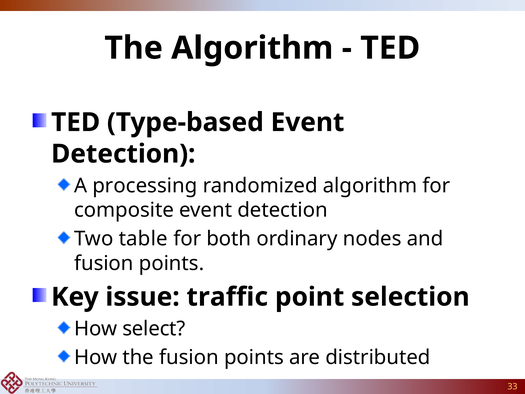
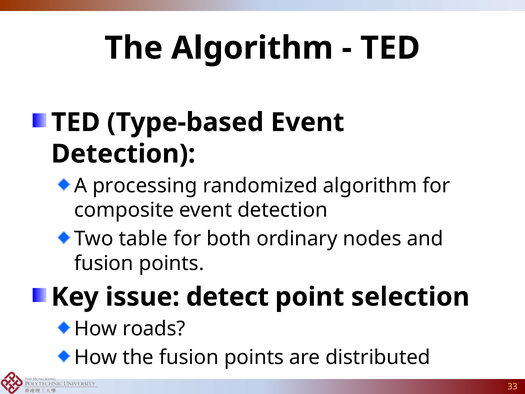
traffic: traffic -> detect
select: select -> roads
